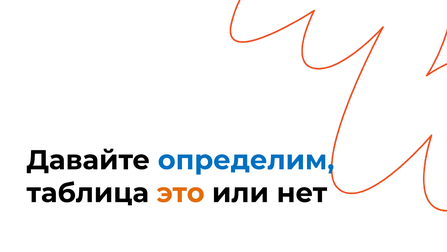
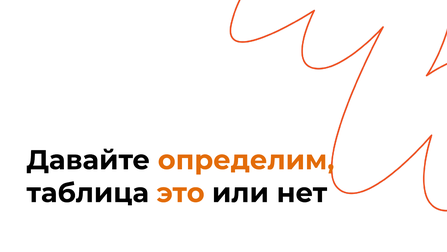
определим colour: blue -> orange
